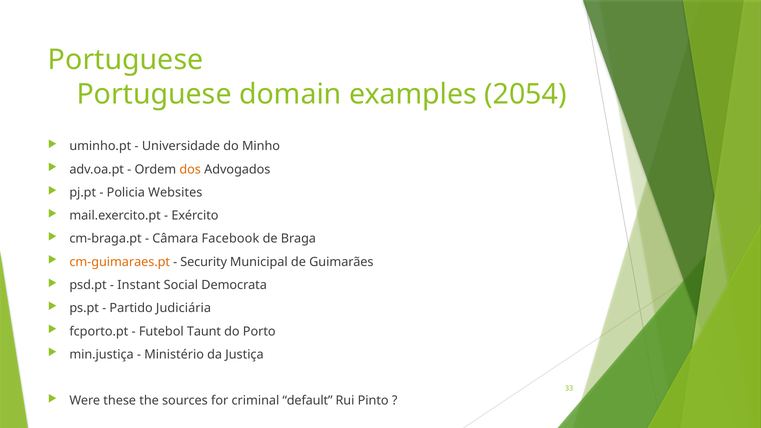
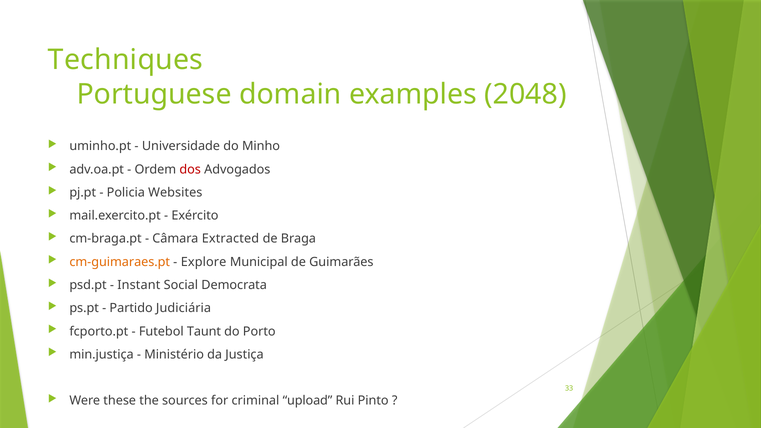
Portuguese at (126, 60): Portuguese -> Techniques
2054: 2054 -> 2048
dos colour: orange -> red
Facebook: Facebook -> Extracted
Security: Security -> Explore
default: default -> upload
